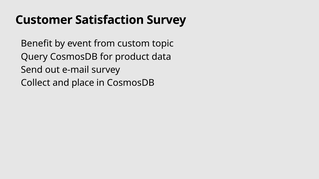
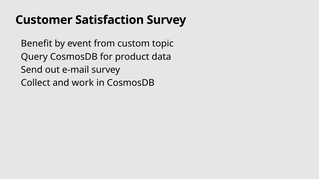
place: place -> work
